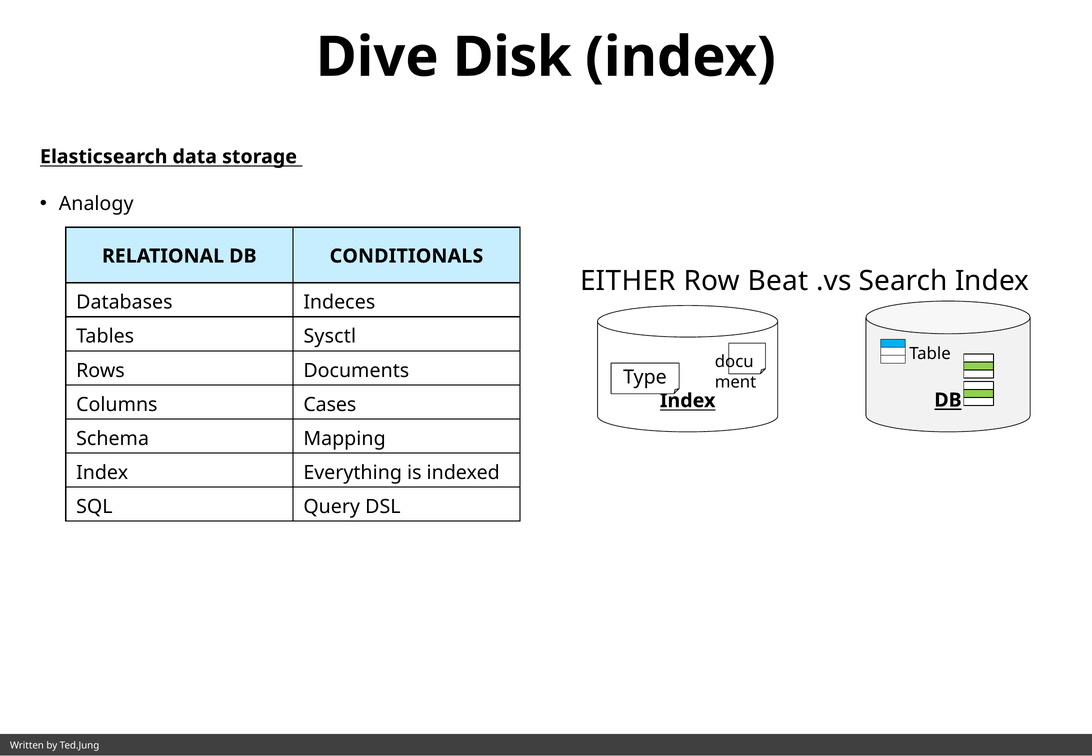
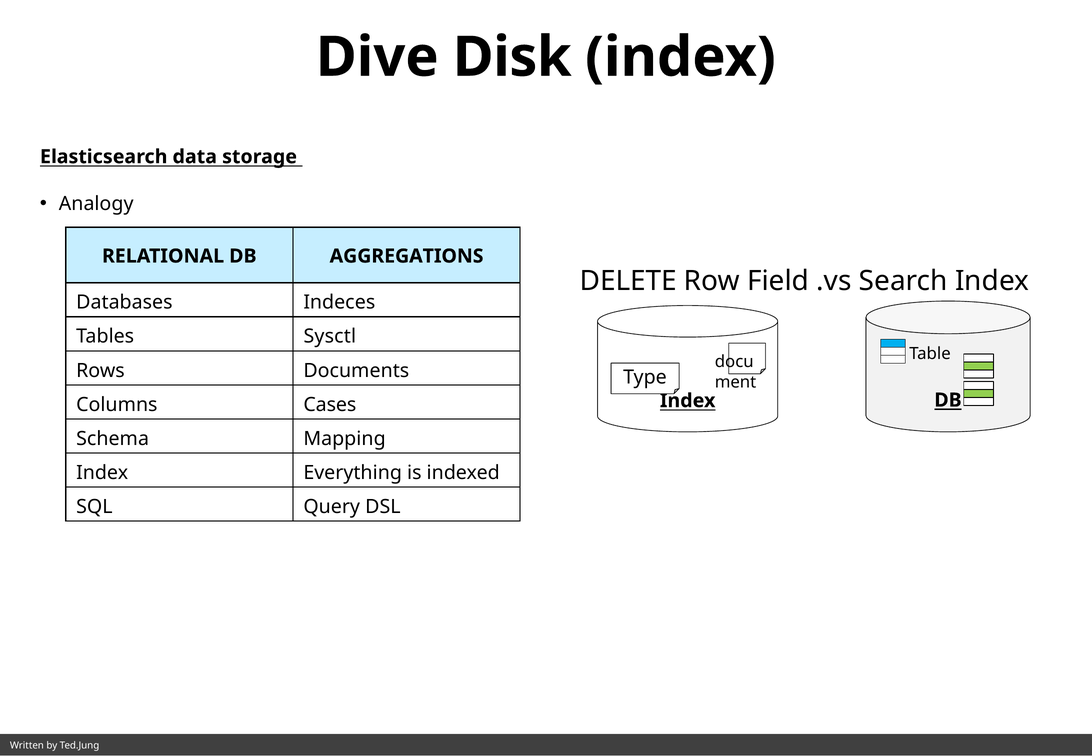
CONDITIONALS: CONDITIONALS -> AGGREGATIONS
EITHER: EITHER -> DELETE
Beat: Beat -> Field
